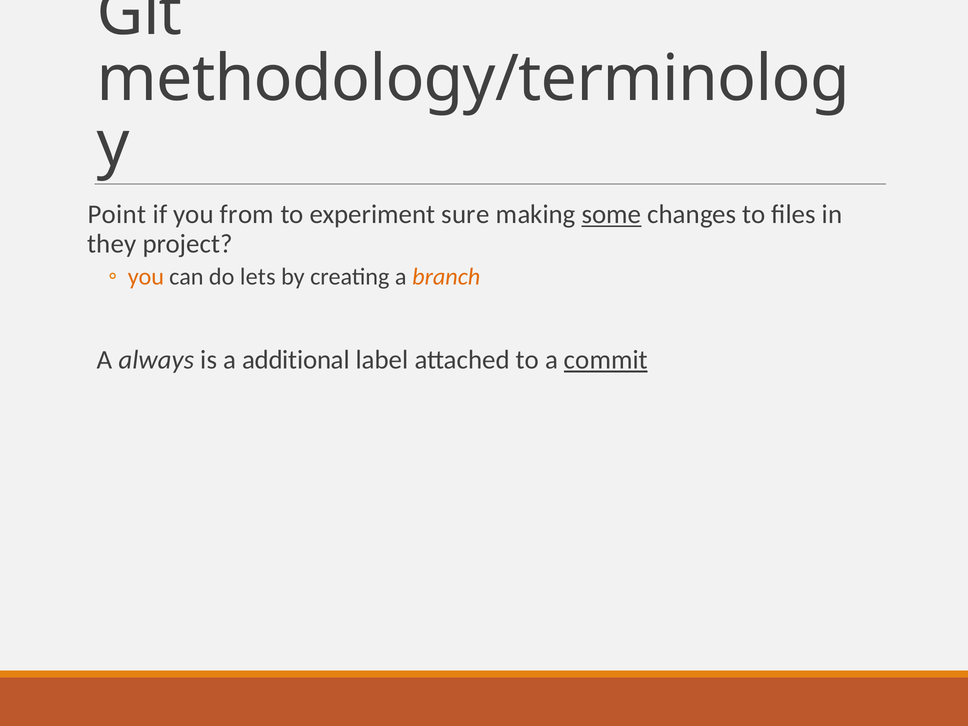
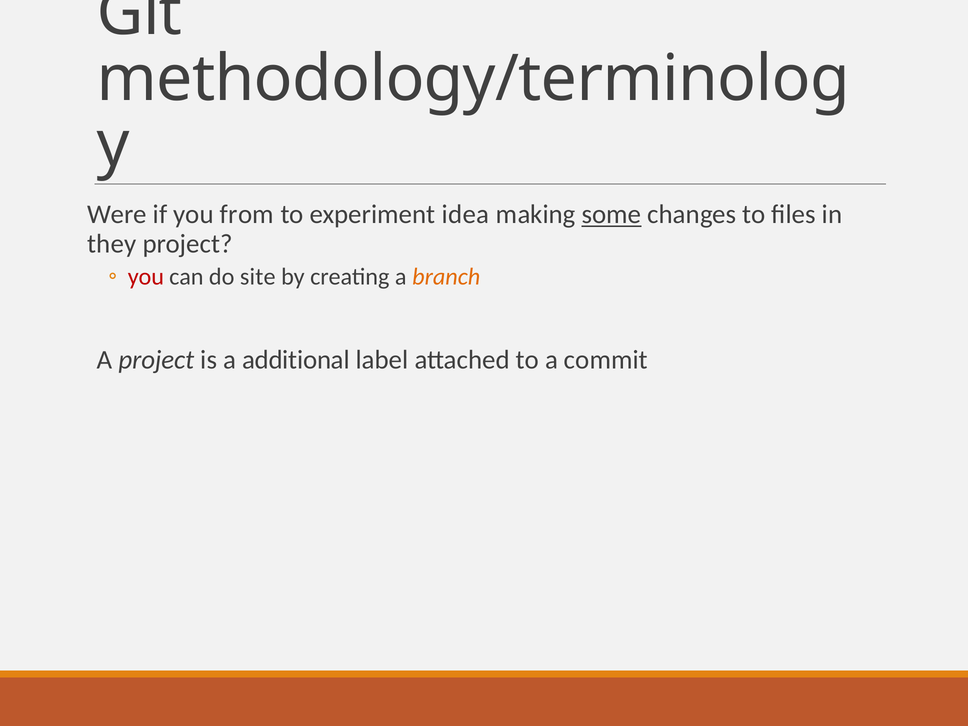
Point: Point -> Were
sure: sure -> idea
you at (146, 277) colour: orange -> red
lets: lets -> site
A always: always -> project
commit underline: present -> none
